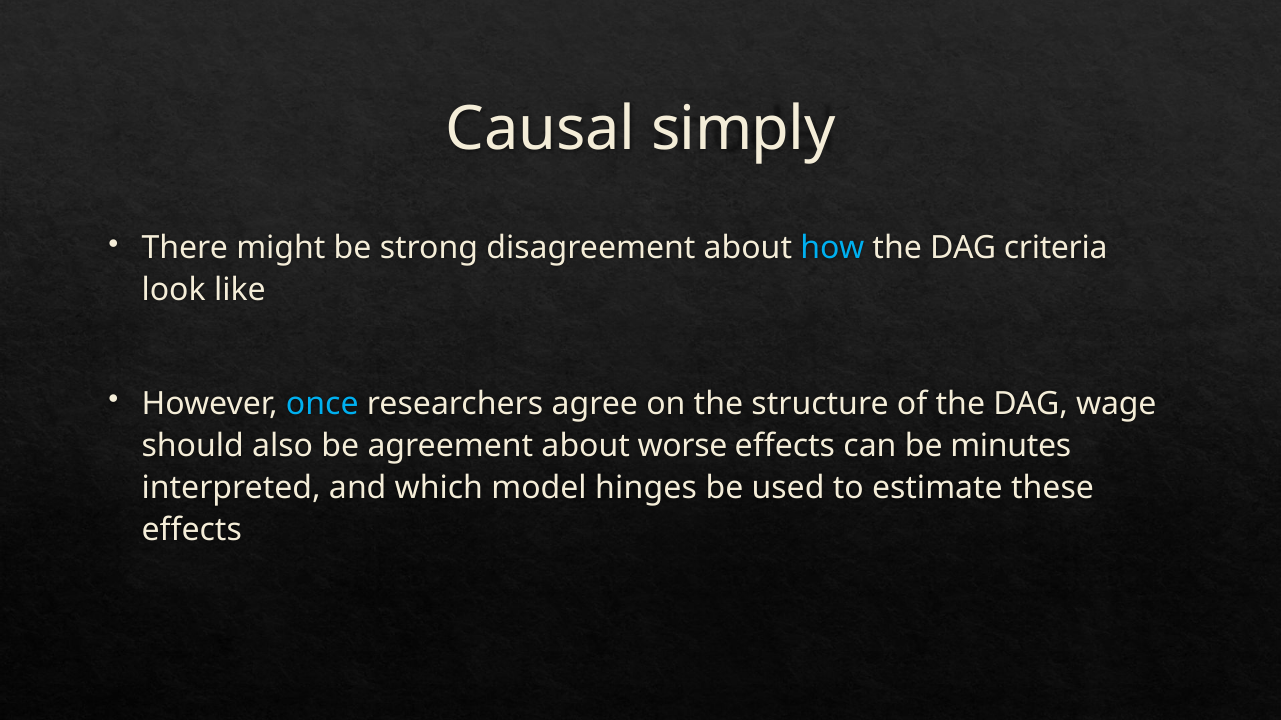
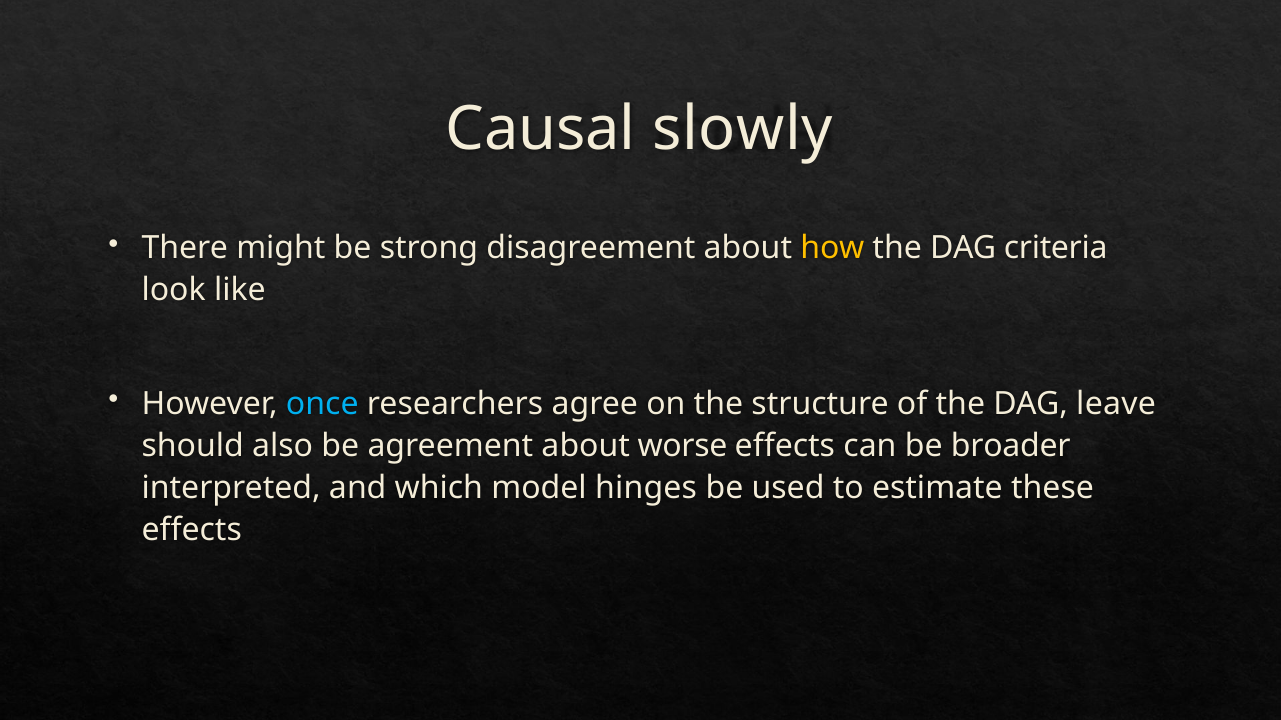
simply: simply -> slowly
how colour: light blue -> yellow
wage: wage -> leave
minutes: minutes -> broader
